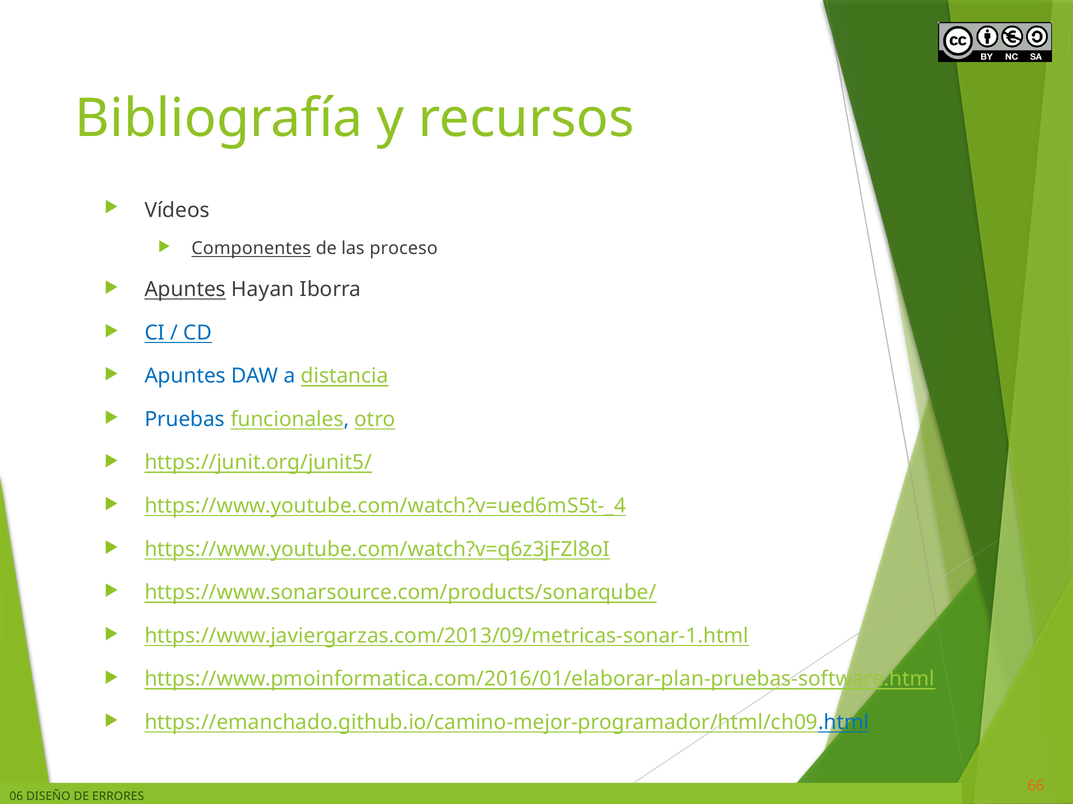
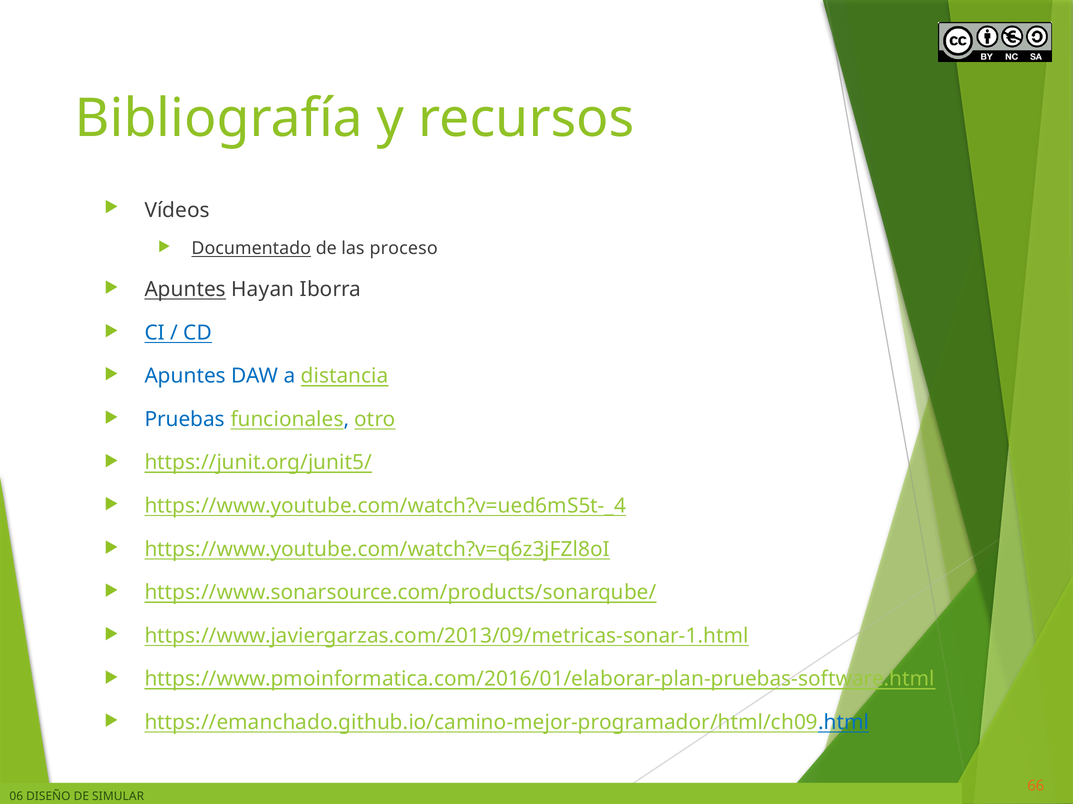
Componentes: Componentes -> Documentado
ERRORES: ERRORES -> SIMULAR
